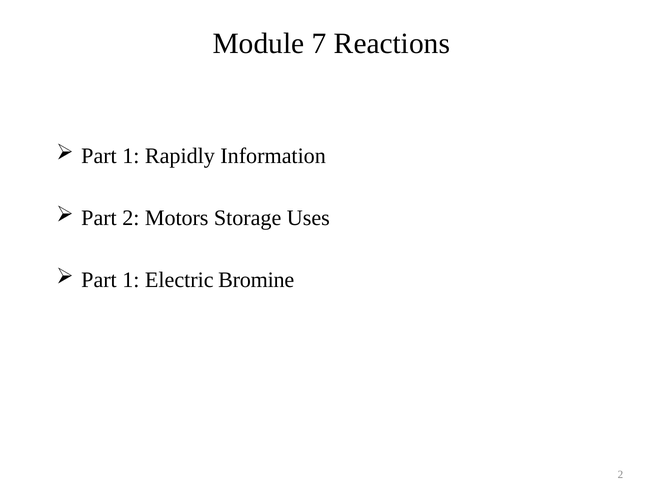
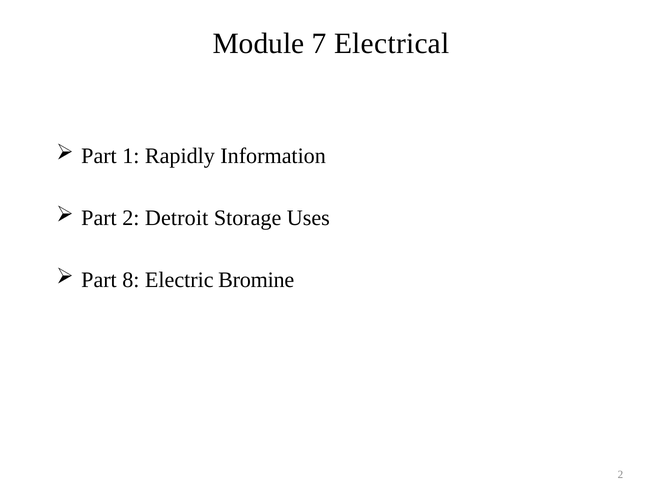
Reactions: Reactions -> Electrical
Motors: Motors -> Detroit
1 at (131, 280): 1 -> 8
